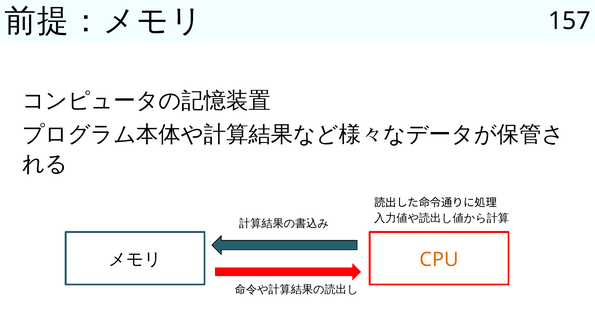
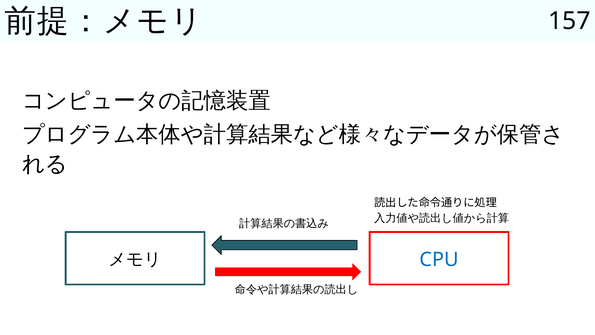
CPU colour: orange -> blue
